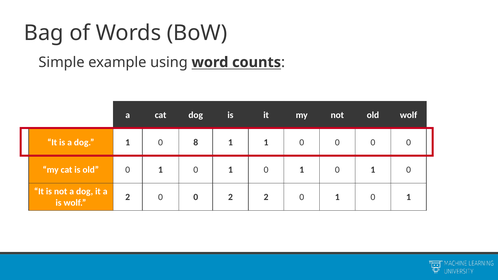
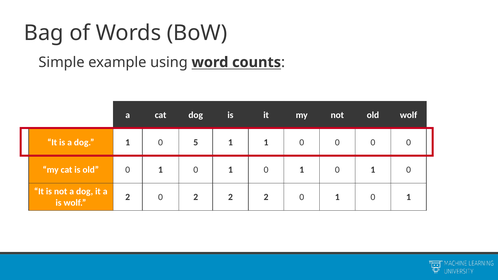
8: 8 -> 5
2 0 0: 0 -> 2
